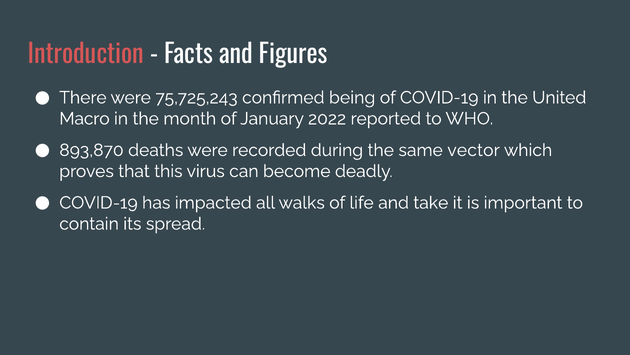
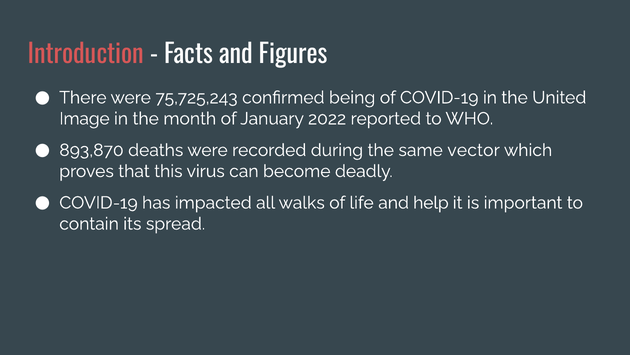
Macro: Macro -> Image
take: take -> help
